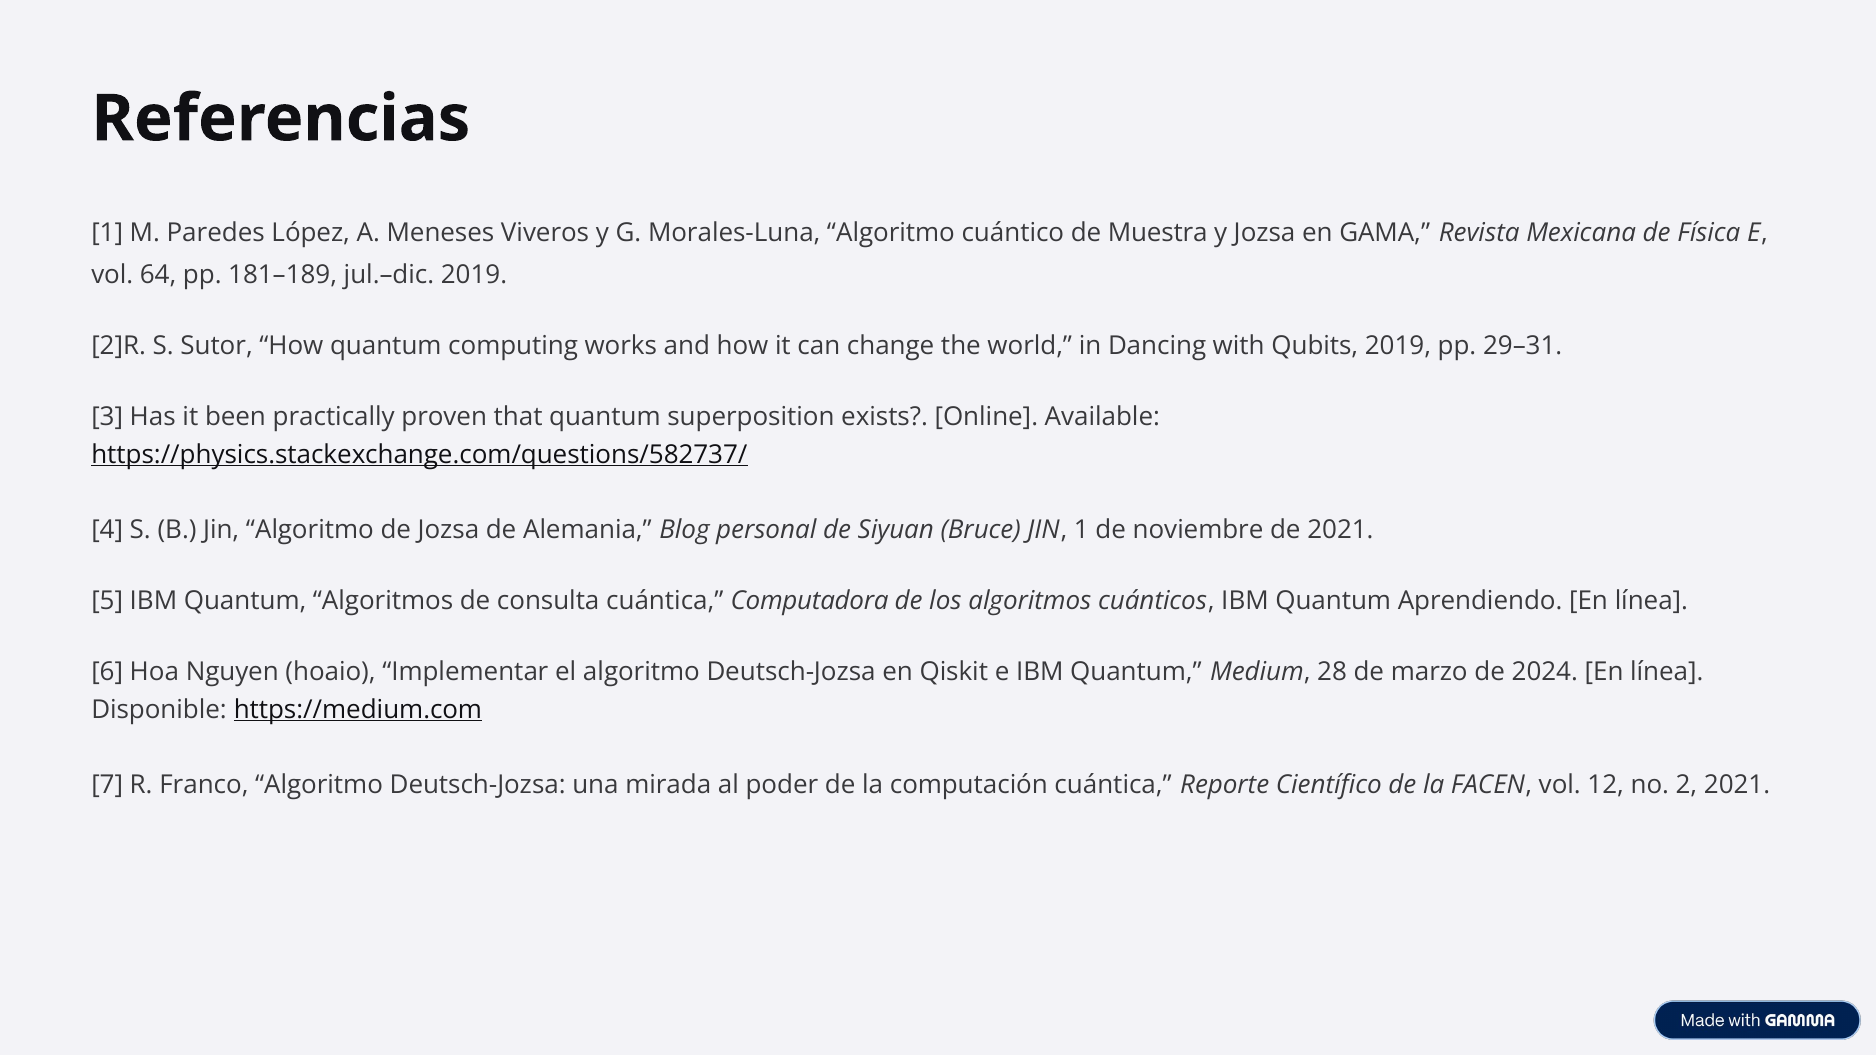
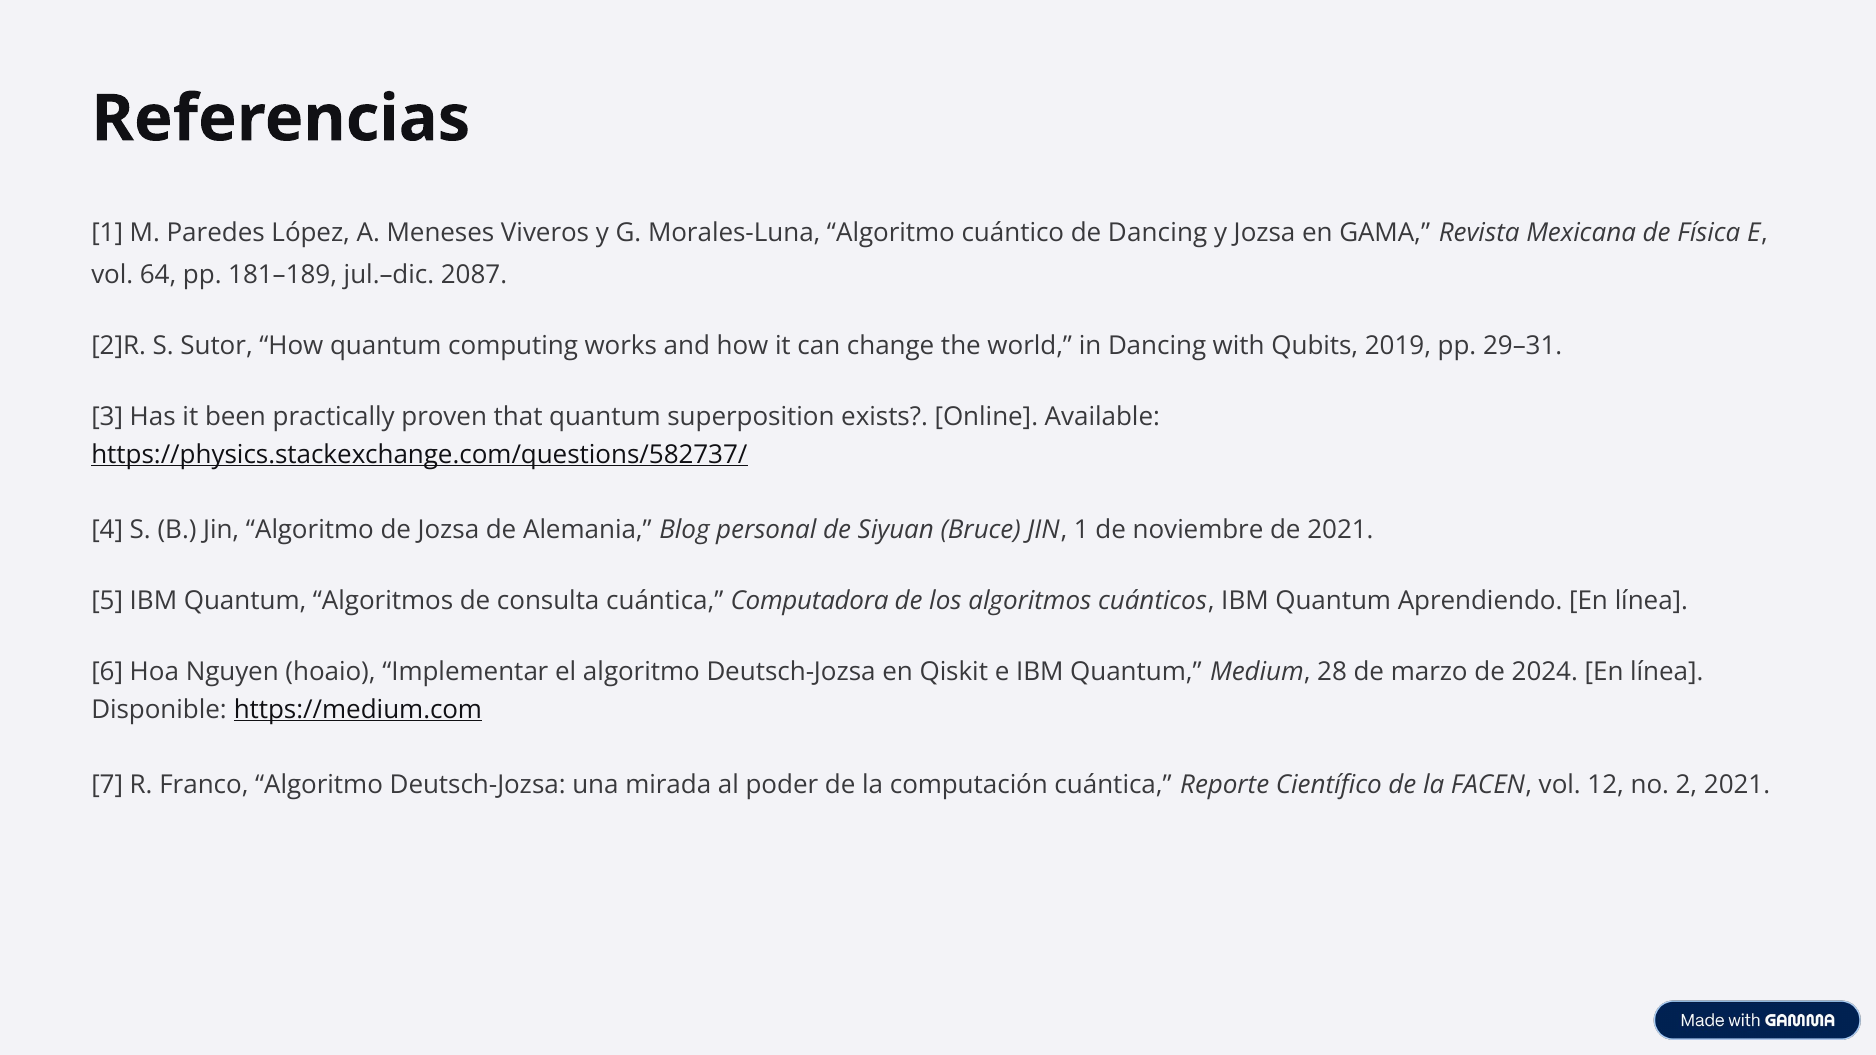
de Muestra: Muestra -> Dancing
jul.–dic 2019: 2019 -> 2087
